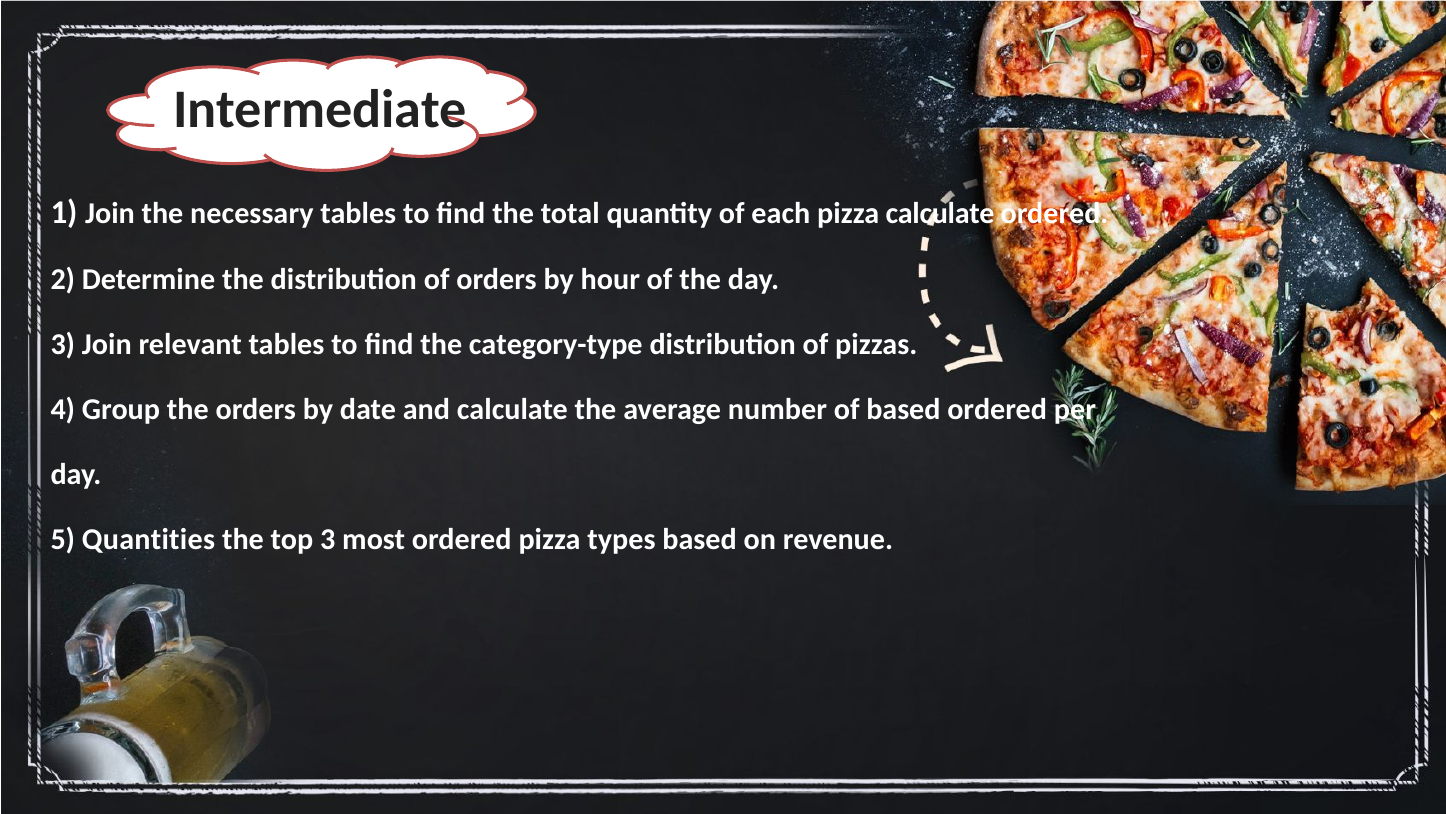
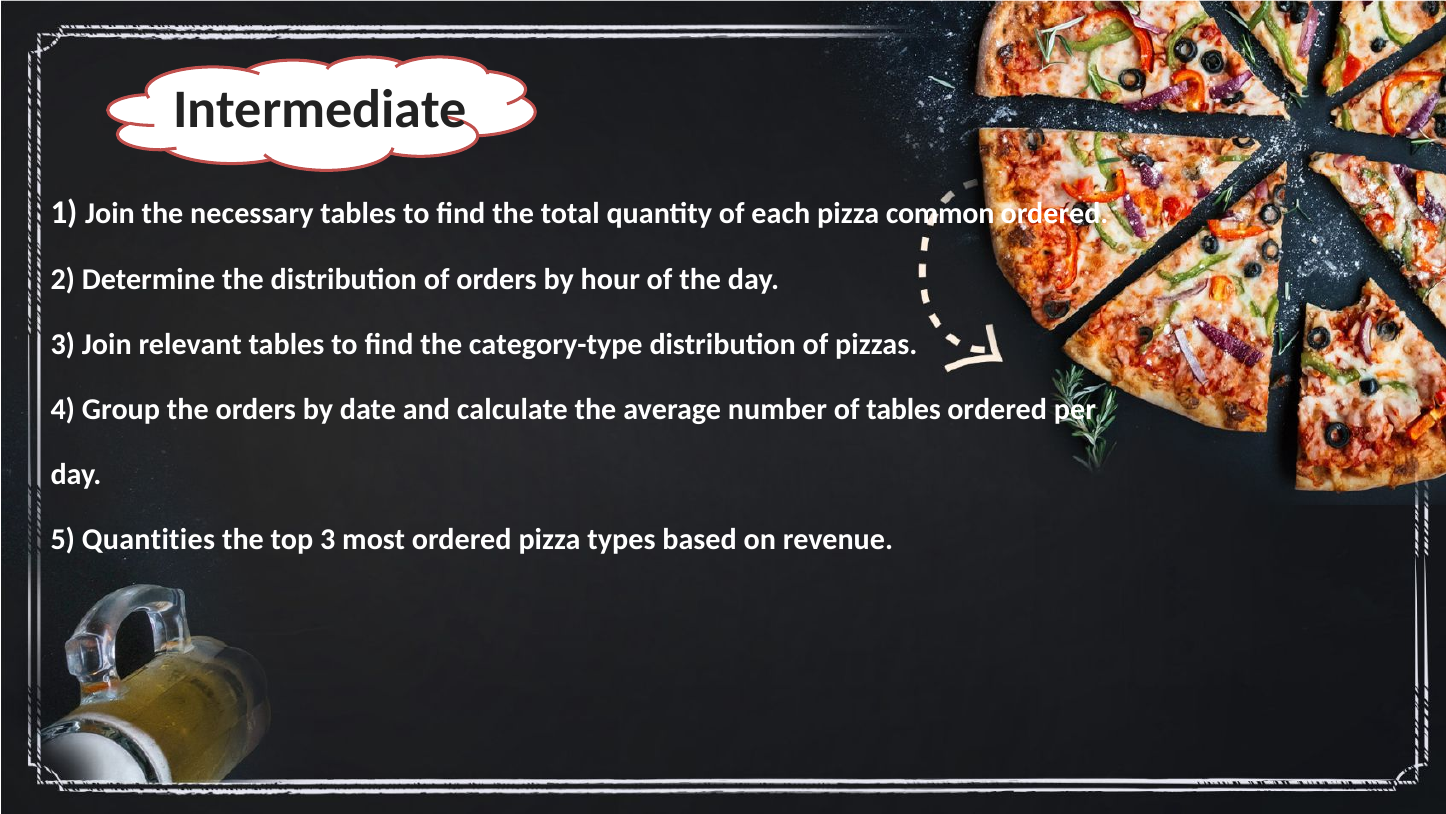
pizza calculate: calculate -> common
of based: based -> tables
